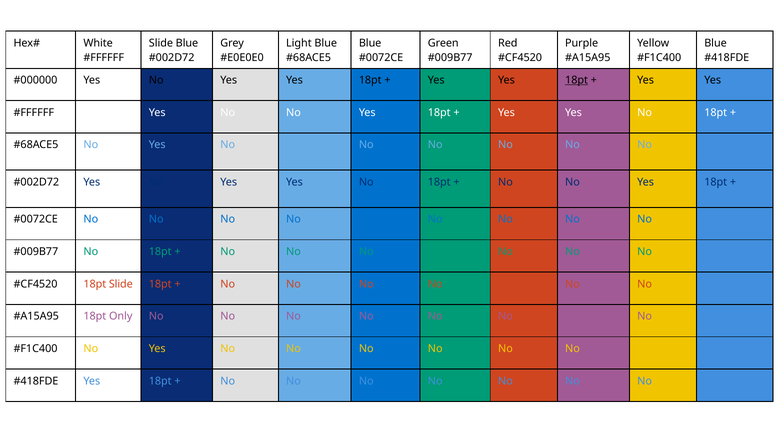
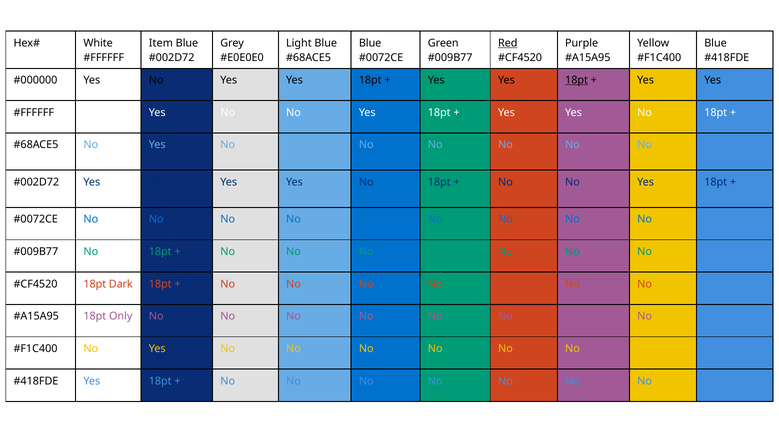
Slide at (161, 43): Slide -> Item
Red underline: none -> present
18pt Slide: Slide -> Dark
